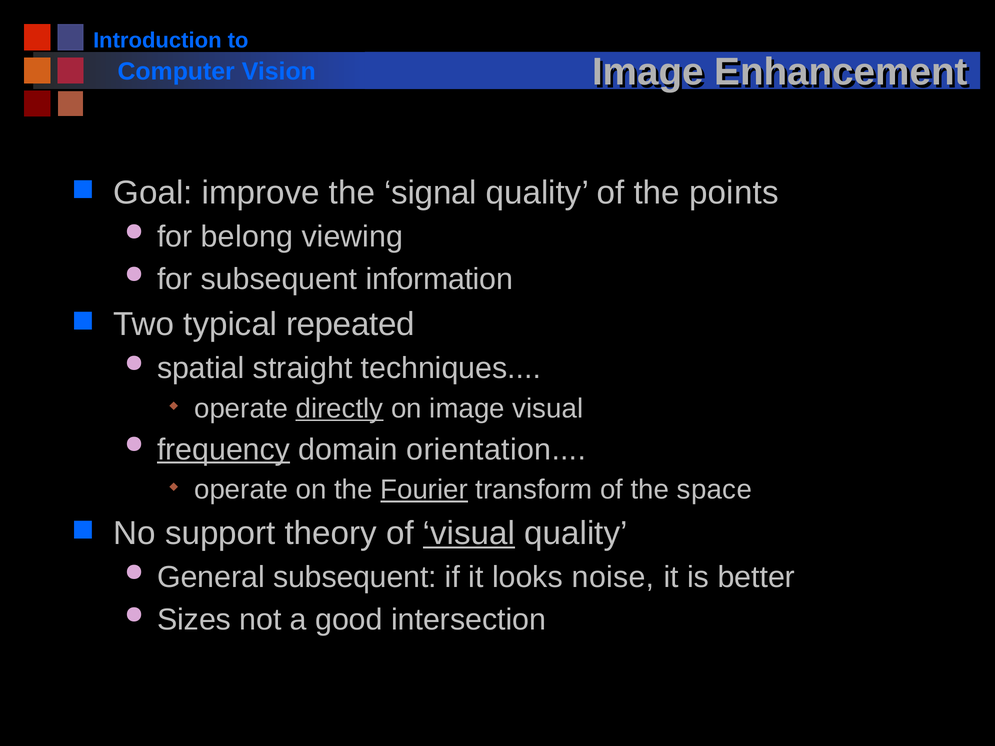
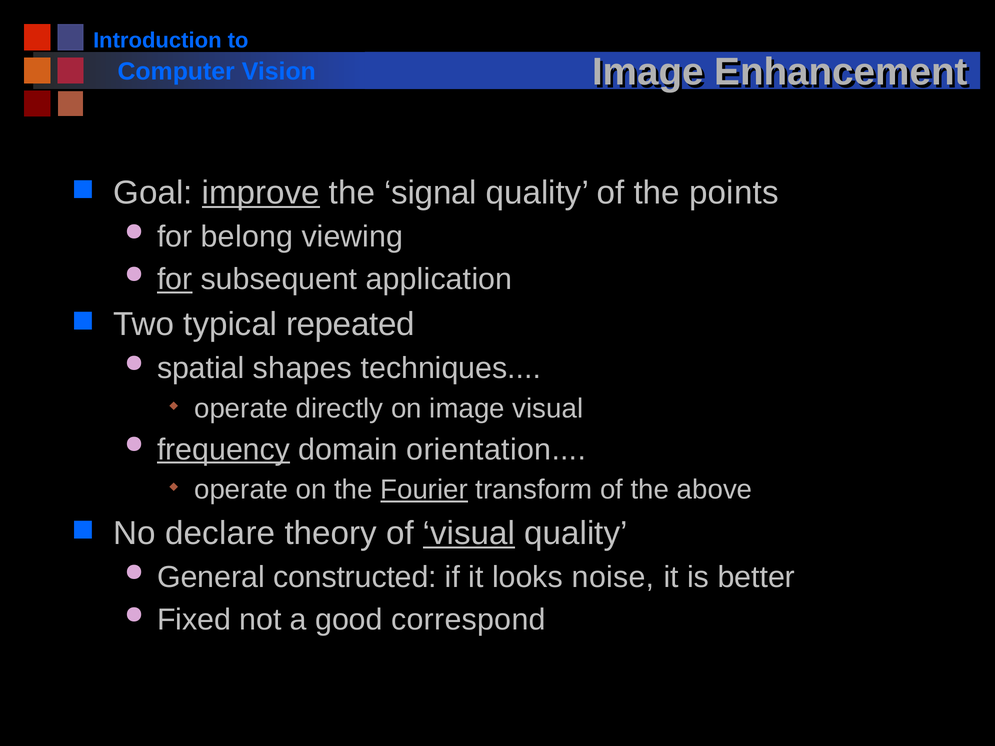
improve underline: none -> present
for at (175, 279) underline: none -> present
information: information -> application
straight: straight -> shapes
directly underline: present -> none
space: space -> above
support: support -> declare
General subsequent: subsequent -> constructed
Sizes: Sizes -> Fixed
intersection: intersection -> correspond
